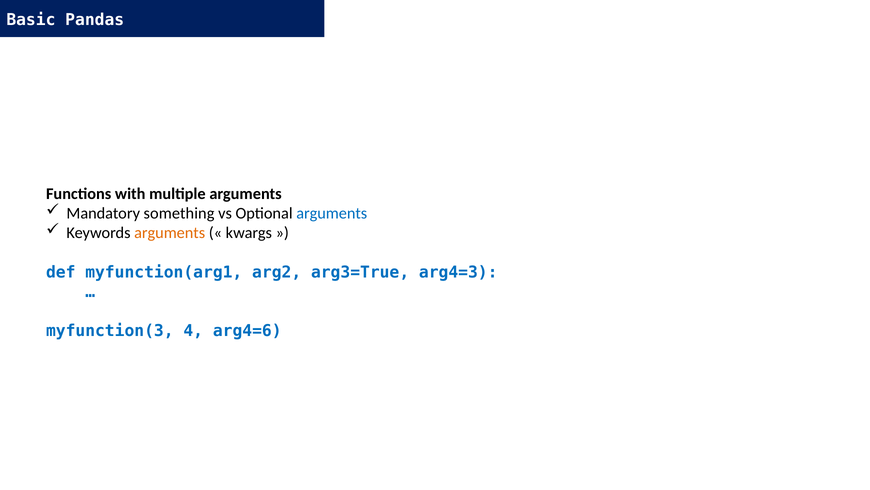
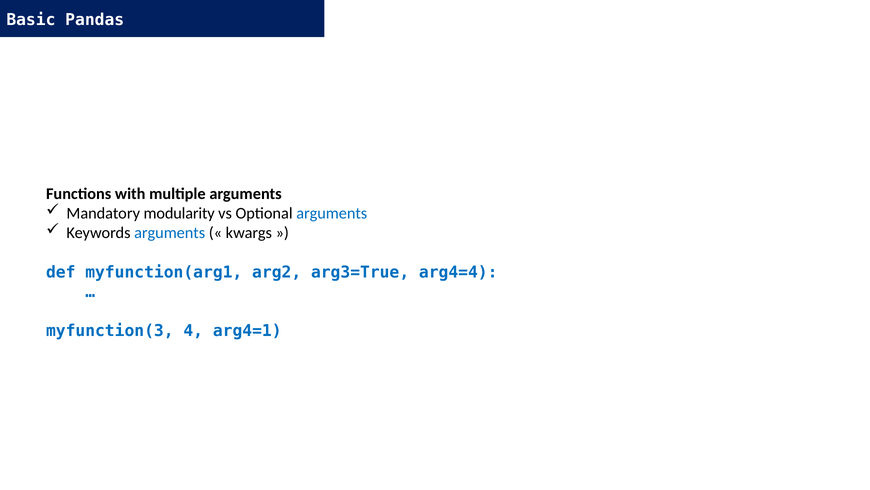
something: something -> modularity
arguments at (170, 233) colour: orange -> blue
arg4=3: arg4=3 -> arg4=4
arg4=6: arg4=6 -> arg4=1
